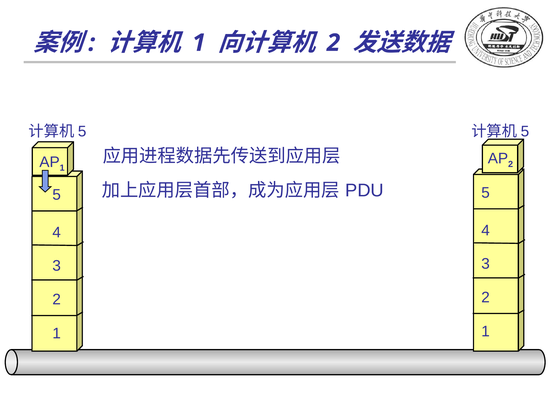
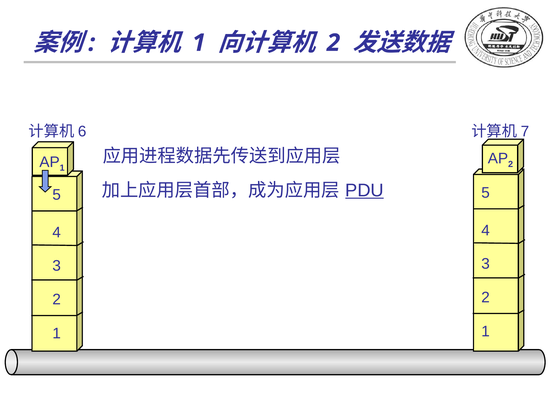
5 at (82, 131): 5 -> 6
5 at (525, 131): 5 -> 7
PDU underline: none -> present
